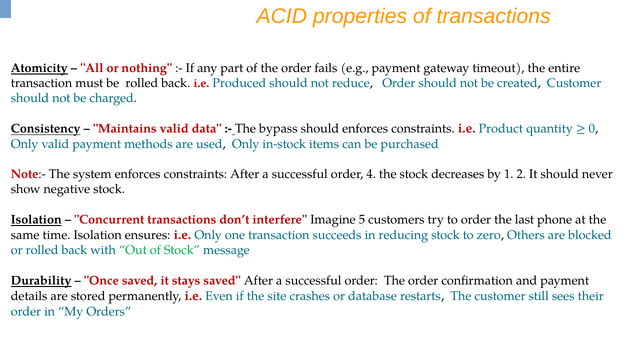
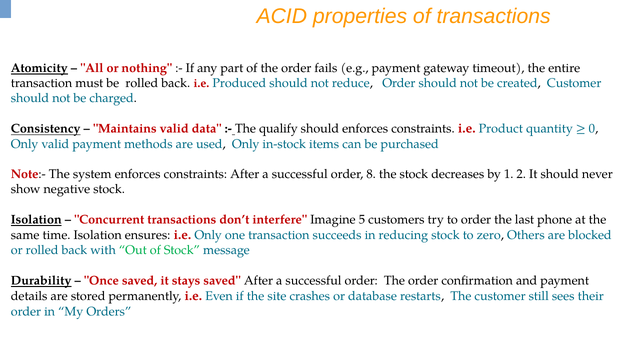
bypass: bypass -> qualify
4: 4 -> 8
